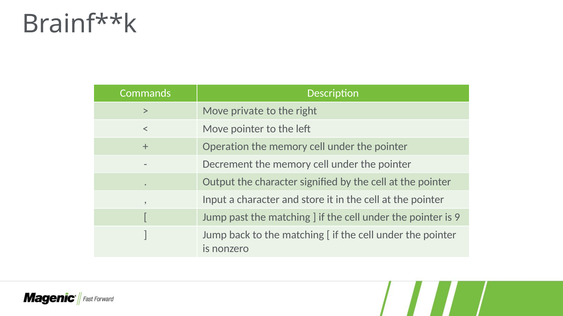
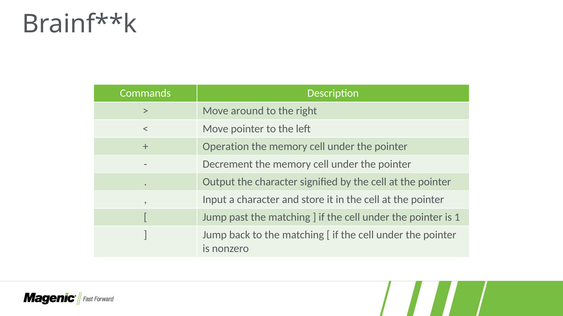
private: private -> around
9: 9 -> 1
